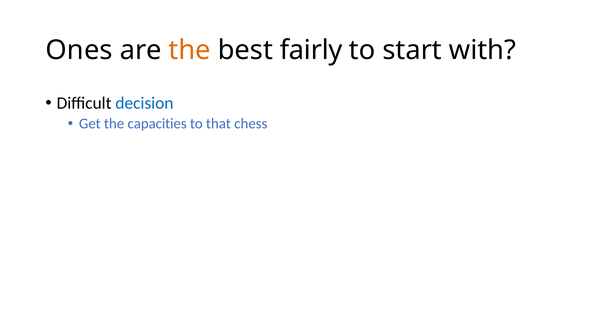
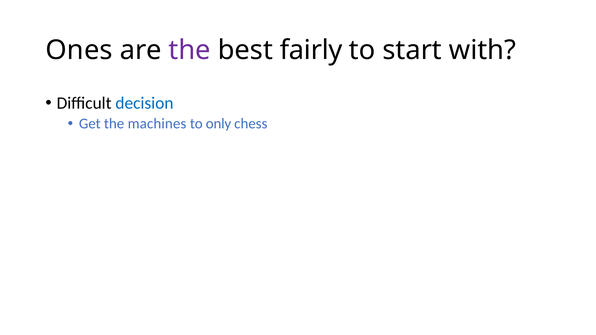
the at (190, 50) colour: orange -> purple
capacities: capacities -> machines
that: that -> only
